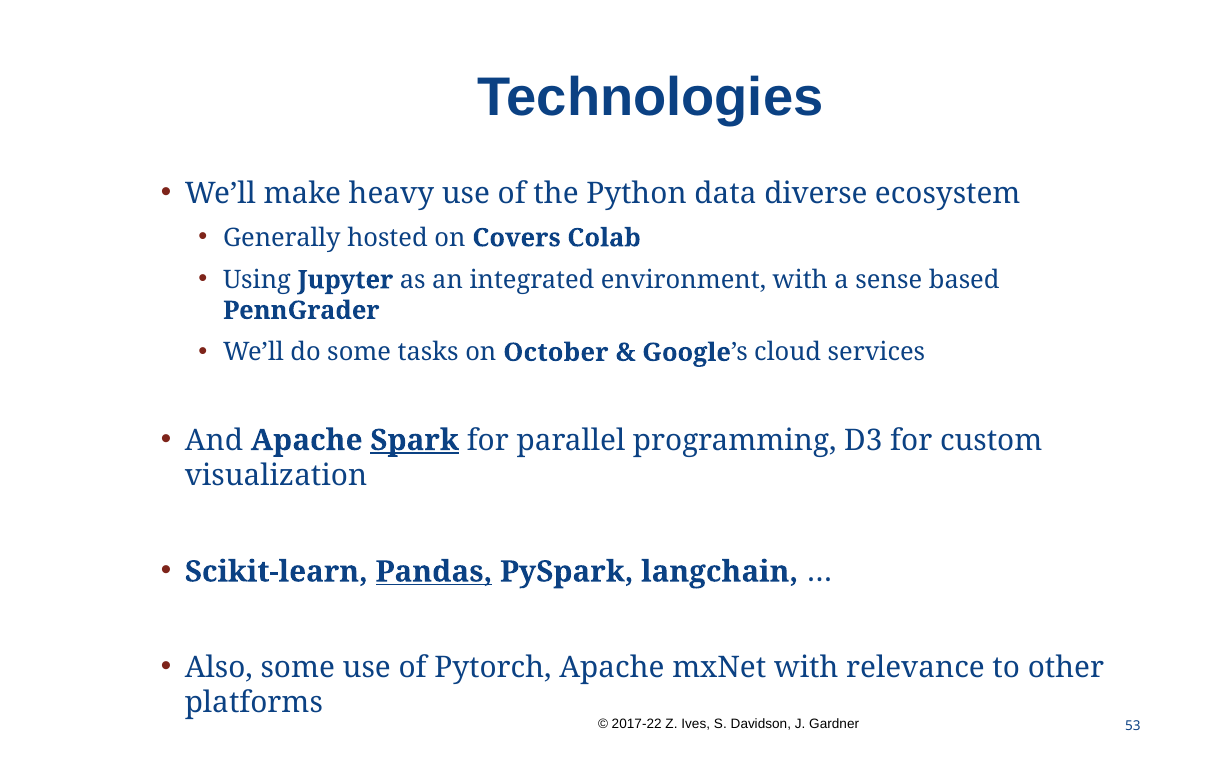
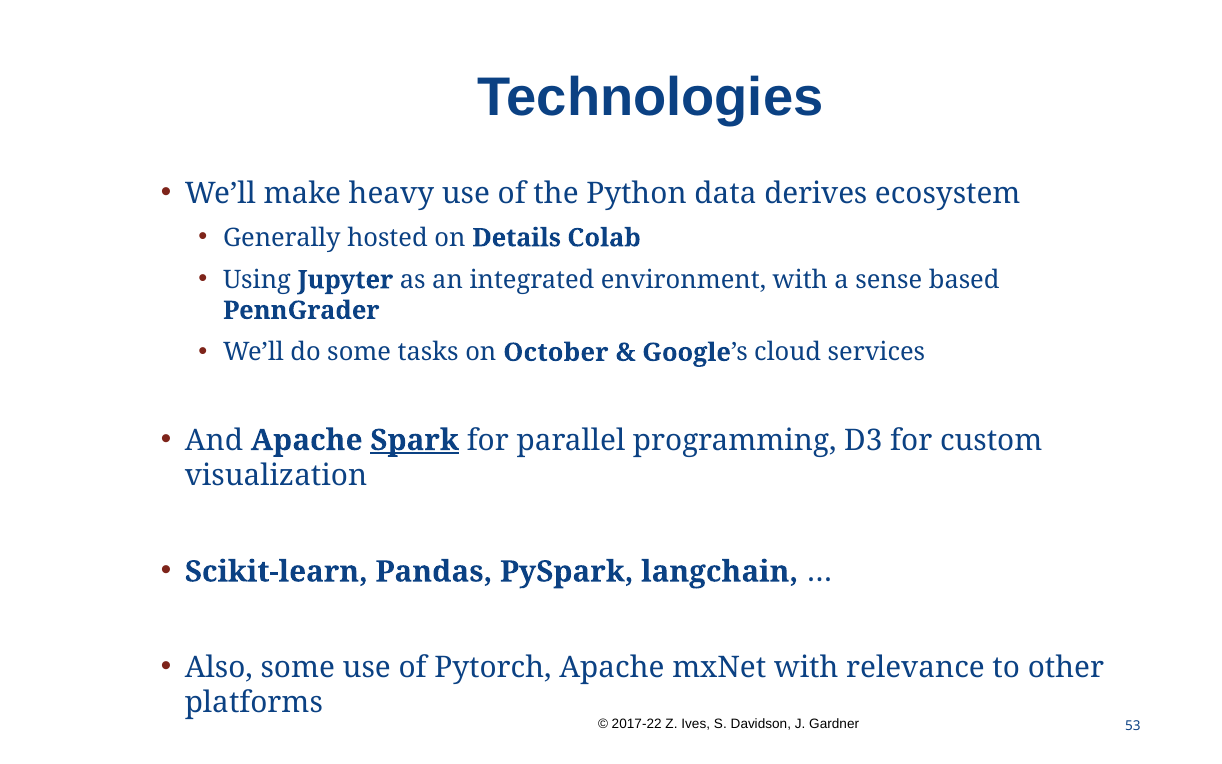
diverse: diverse -> derives
Covers: Covers -> Details
Pandas underline: present -> none
